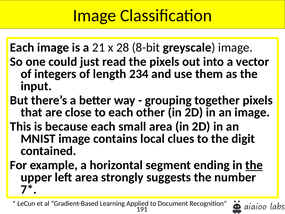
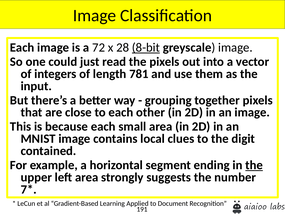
21: 21 -> 72
8-bit underline: none -> present
234: 234 -> 781
